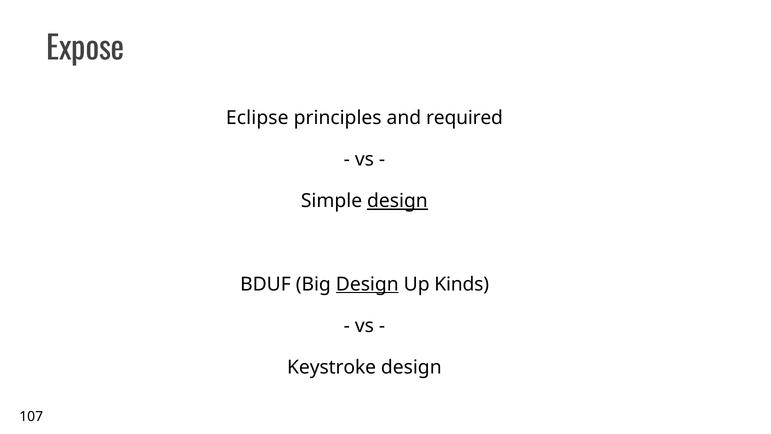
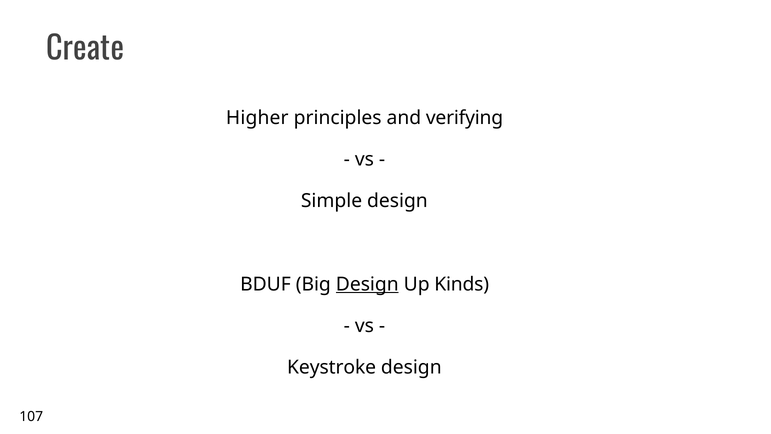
Expose: Expose -> Create
Eclipse: Eclipse -> Higher
required: required -> verifying
design at (397, 201) underline: present -> none
